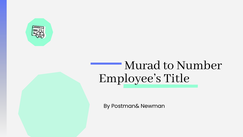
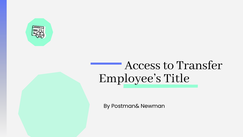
Murad: Murad -> Access
Number: Number -> Transfer
